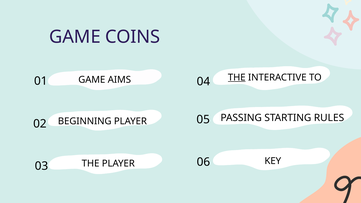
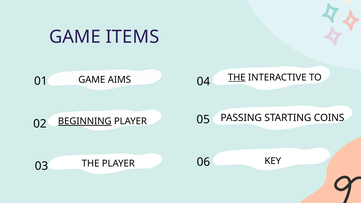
COINS: COINS -> ITEMS
RULES: RULES -> COINS
BEGINNING underline: none -> present
